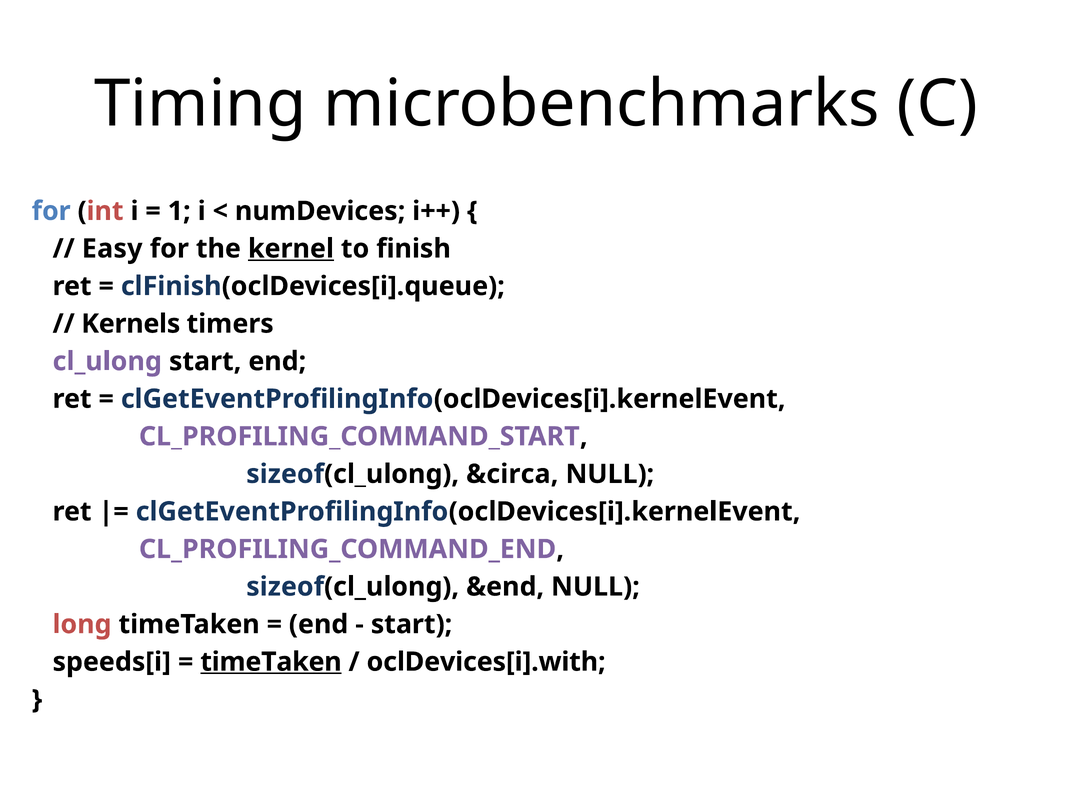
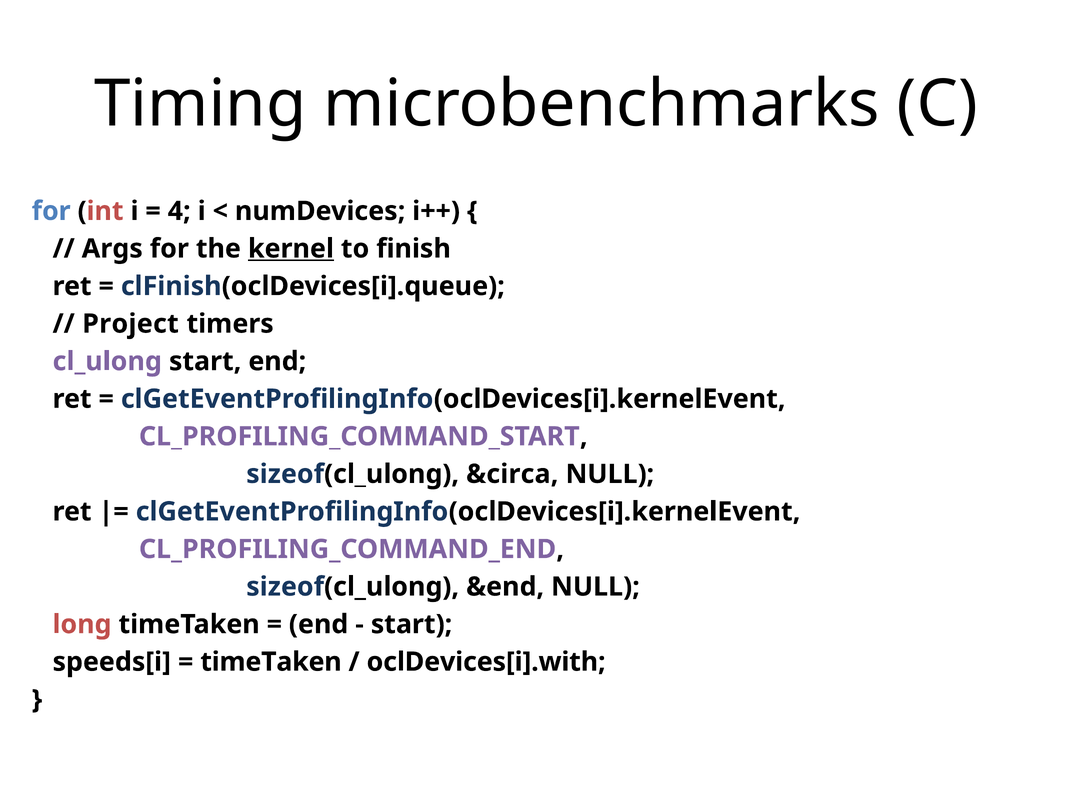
1: 1 -> 4
Easy: Easy -> Args
Kernels: Kernels -> Project
timeTaken at (271, 662) underline: present -> none
